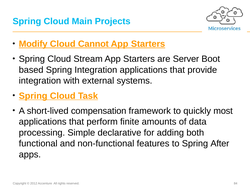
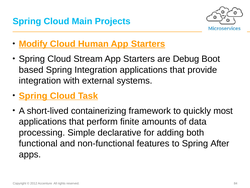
Cannot: Cannot -> Human
Server: Server -> Debug
compensation: compensation -> containerizing
